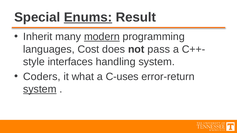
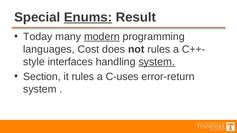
Inherit: Inherit -> Today
not pass: pass -> rules
system at (157, 62) underline: none -> present
Coders: Coders -> Section
it what: what -> rules
system at (40, 89) underline: present -> none
